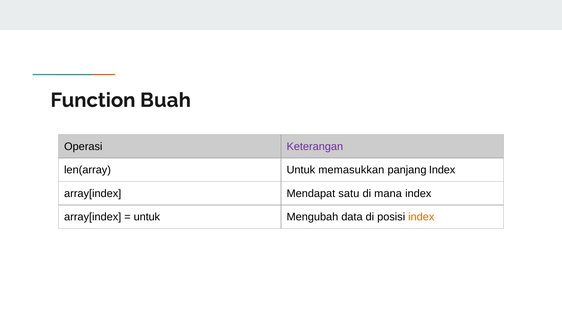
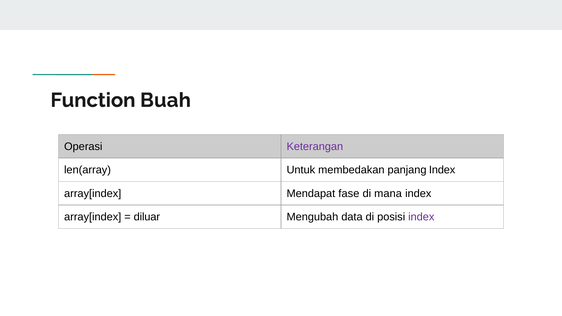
memasukkan: memasukkan -> membedakan
satu: satu -> fase
untuk at (147, 217): untuk -> diluar
index at (421, 217) colour: orange -> purple
